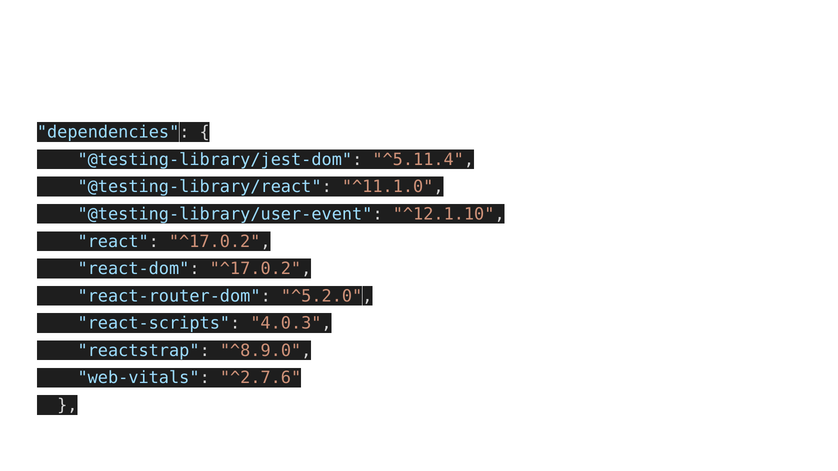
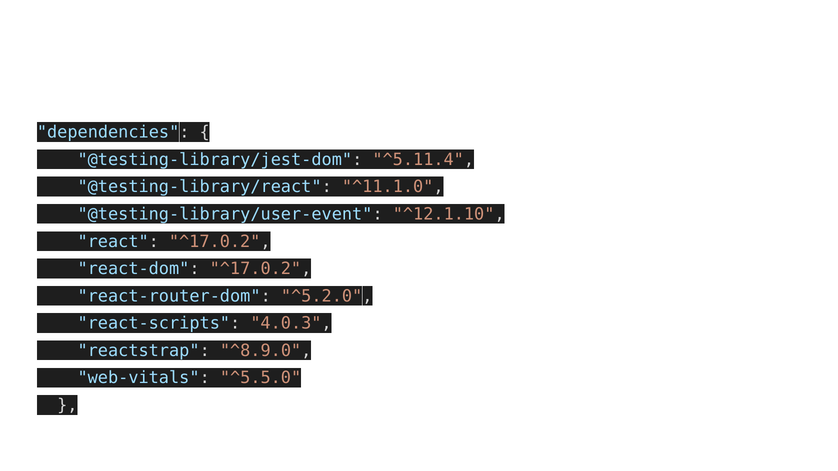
^2.7.6: ^2.7.6 -> ^5.5.0
